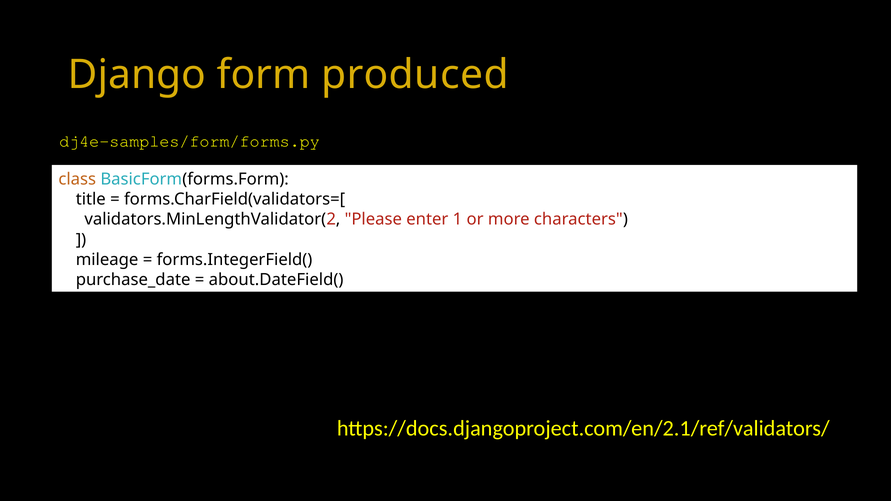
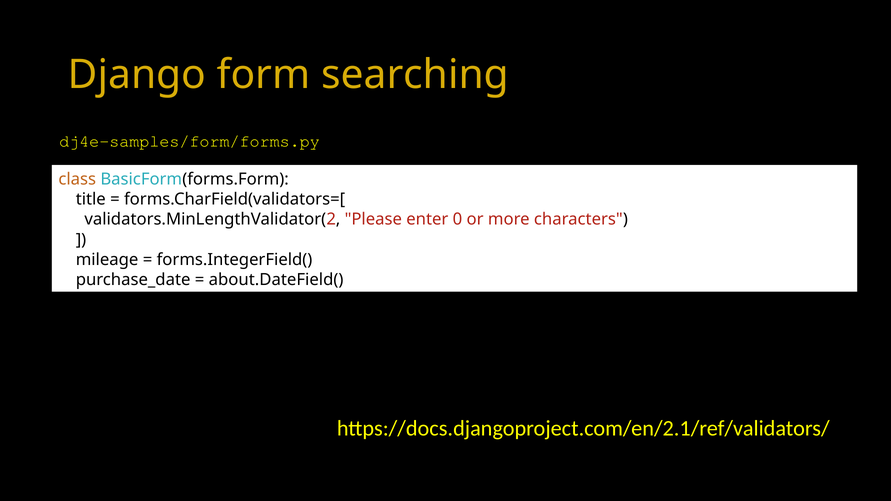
produced: produced -> searching
1: 1 -> 0
